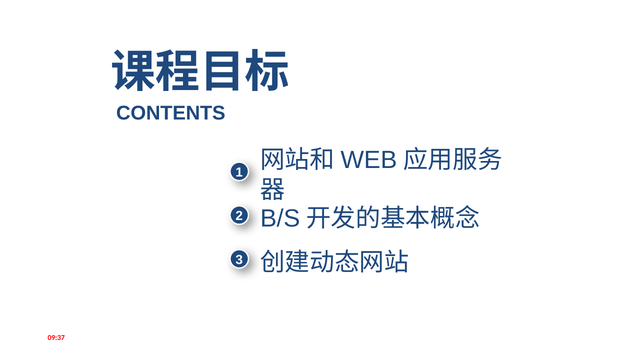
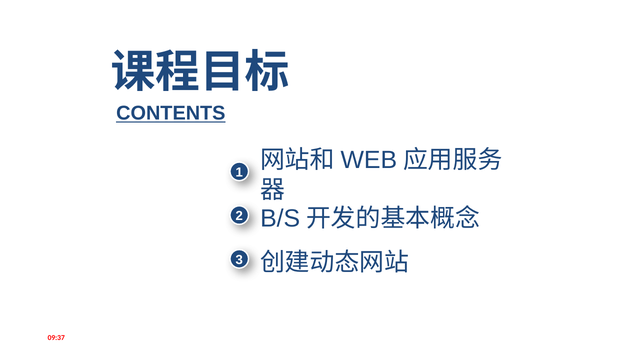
CONTENTS underline: none -> present
